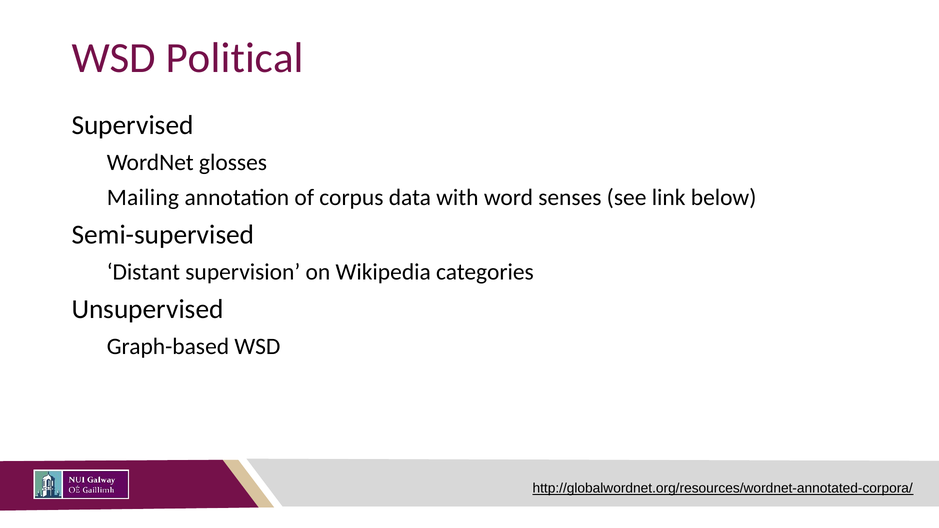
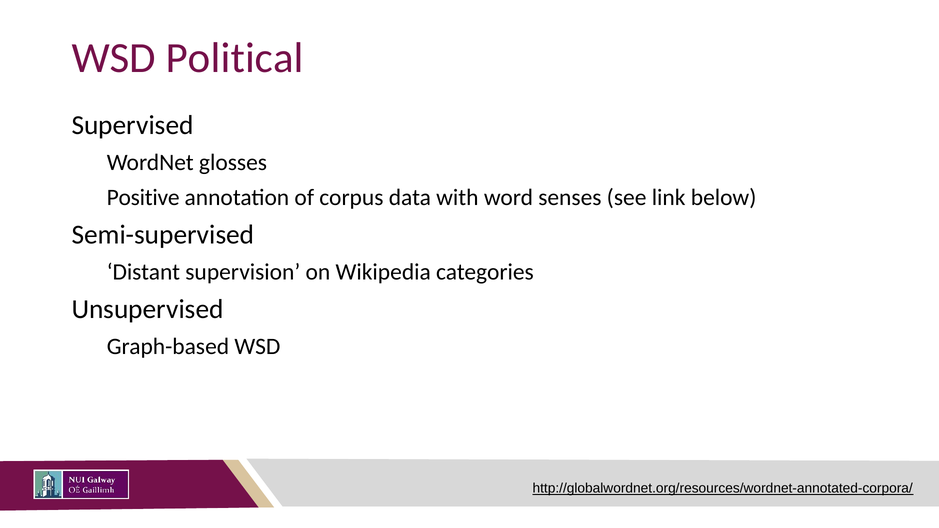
Mailing: Mailing -> Positive
